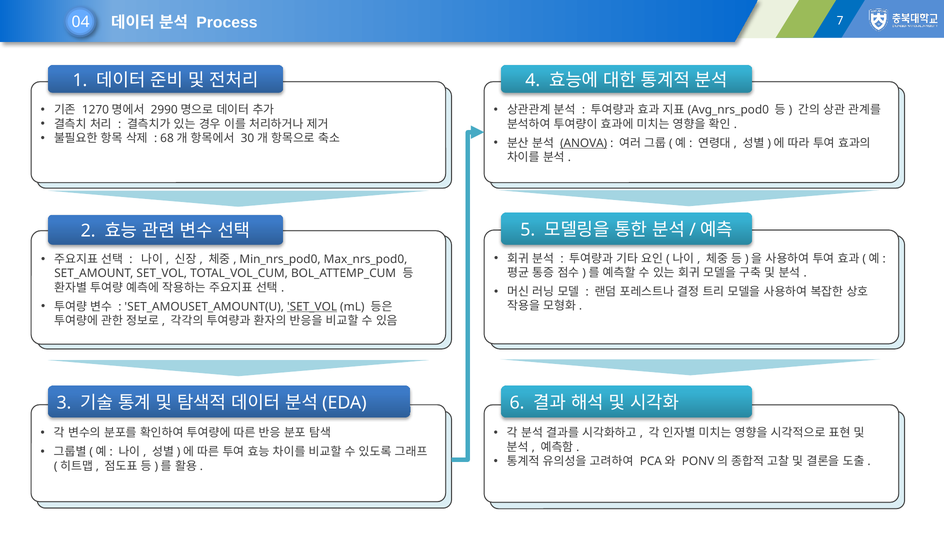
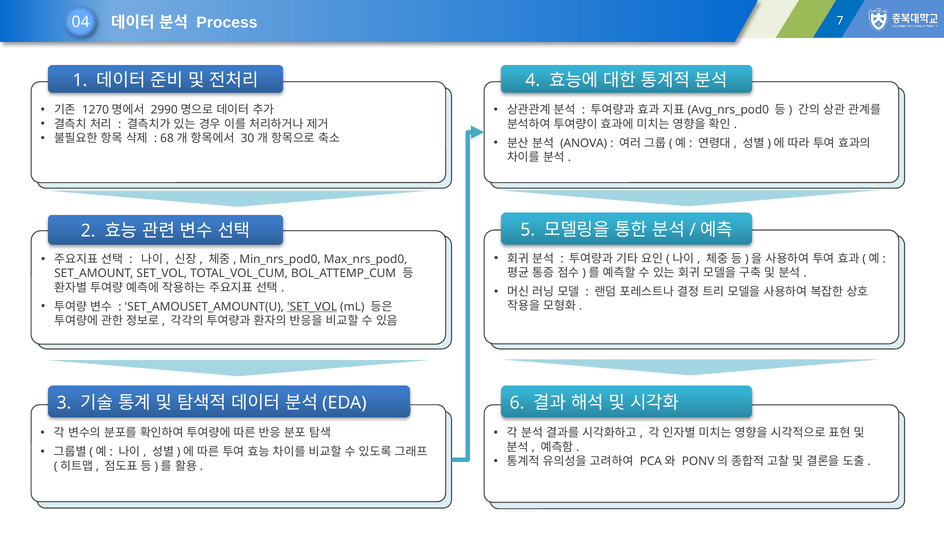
ANOVA underline: present -> none
